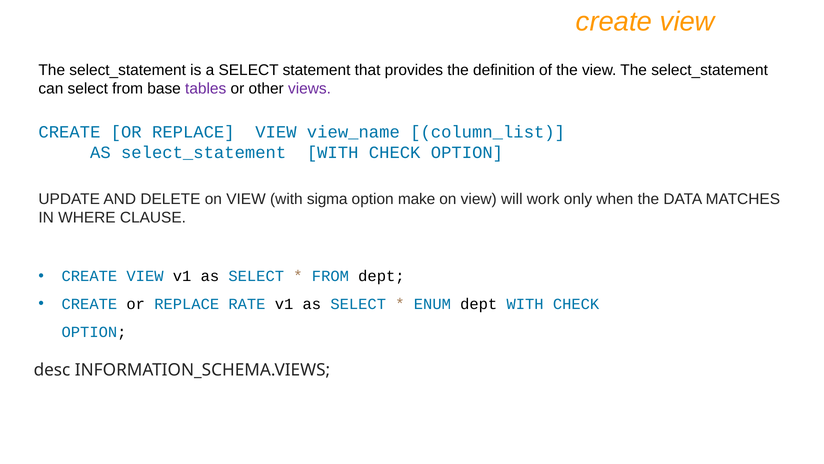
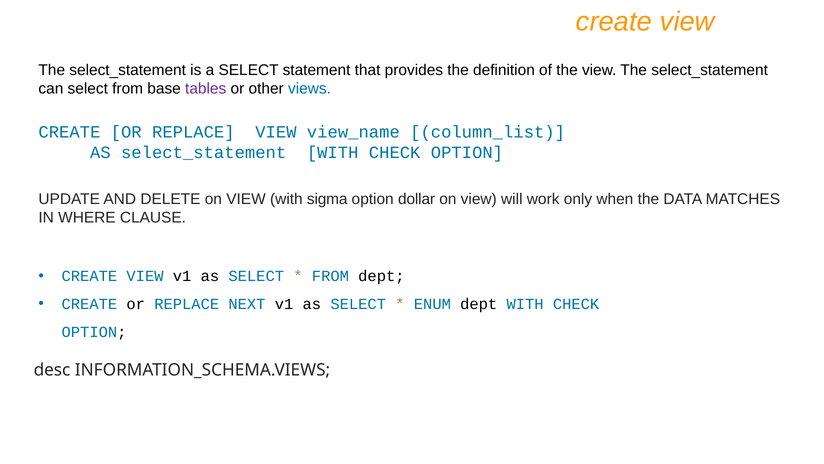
views colour: purple -> blue
make: make -> dollar
RATE: RATE -> NEXT
